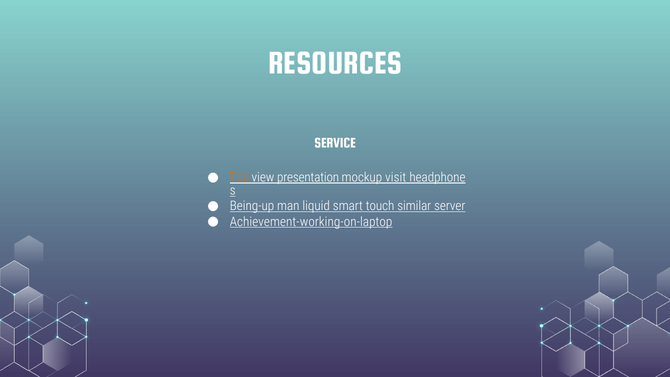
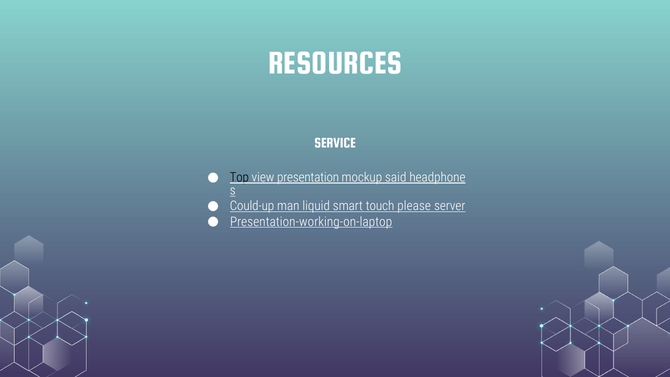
Top colour: orange -> black
visit: visit -> said
Being-up: Being-up -> Could-up
similar: similar -> please
Achievement-working-on-laptop: Achievement-working-on-laptop -> Presentation-working-on-laptop
